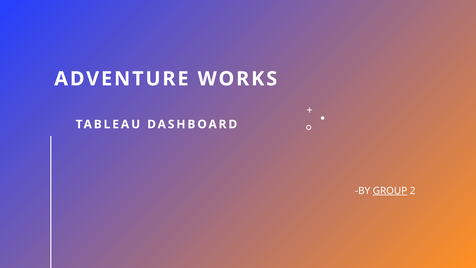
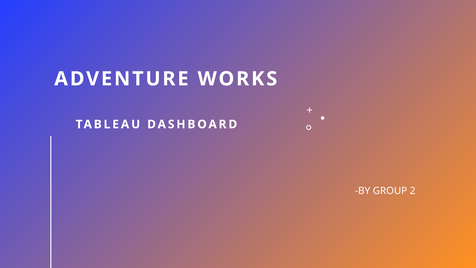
GROUP underline: present -> none
